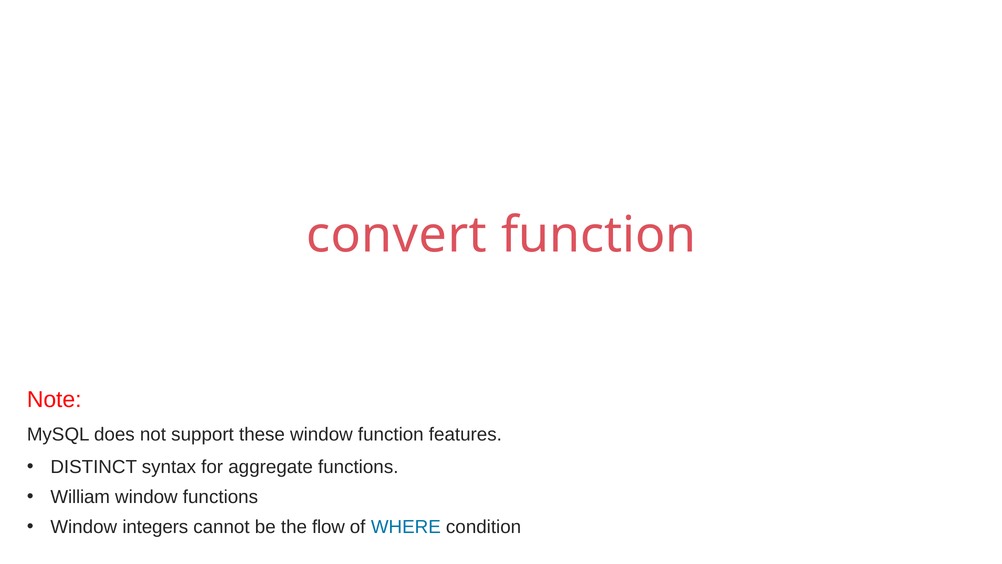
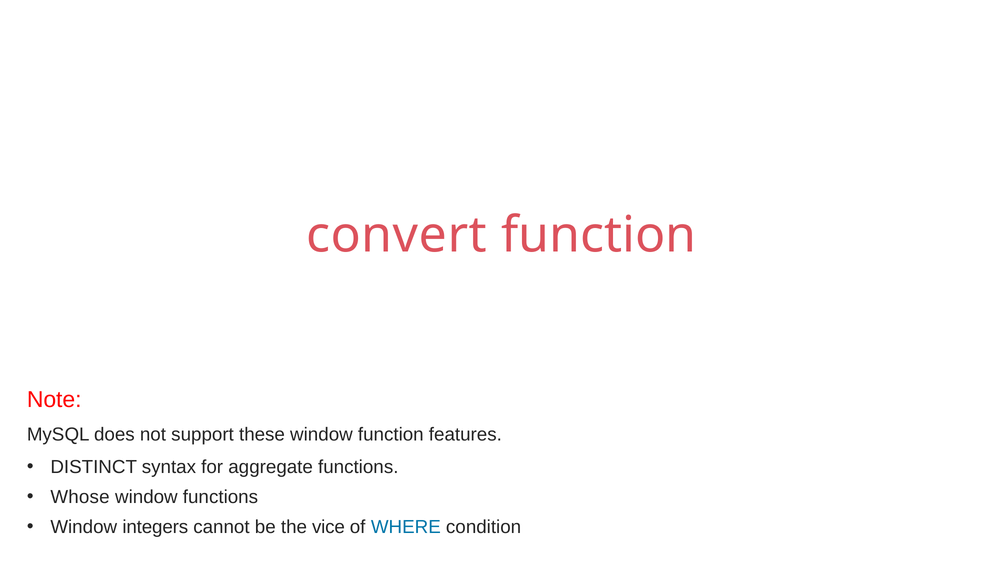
William: William -> Whose
flow: flow -> vice
